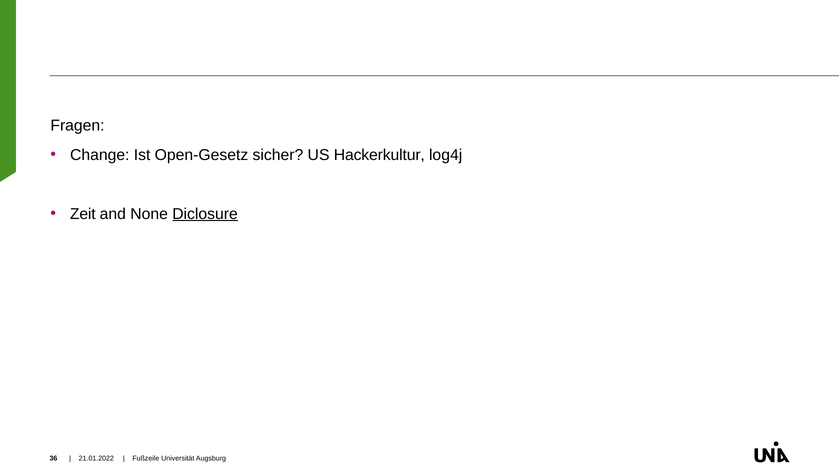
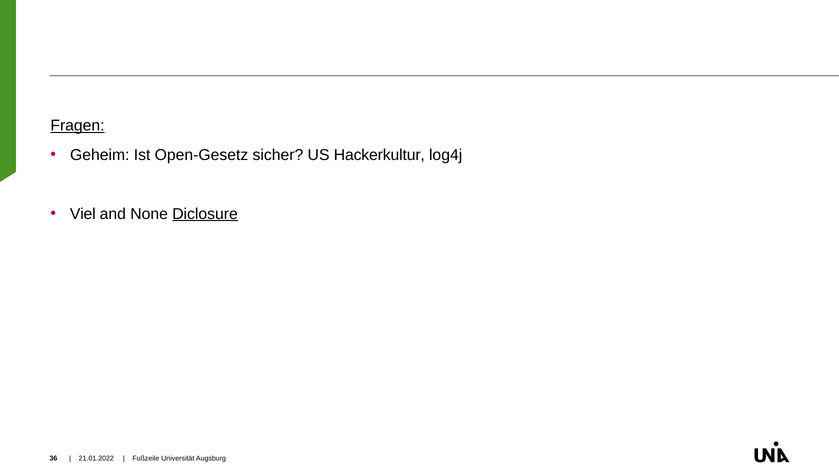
Fragen underline: none -> present
Change: Change -> Geheim
Zeit: Zeit -> Viel
